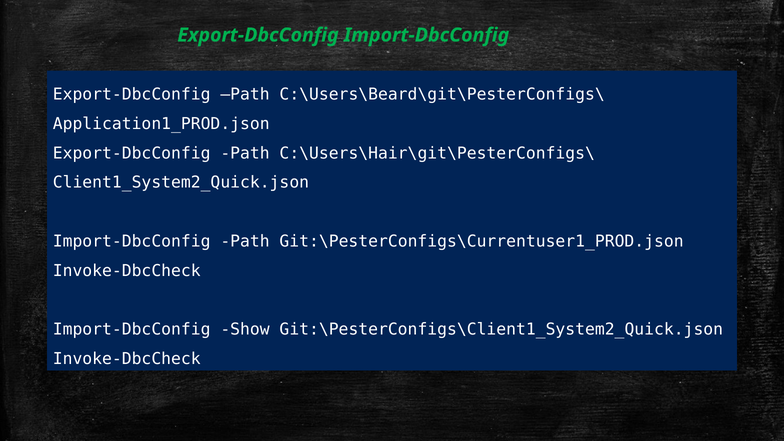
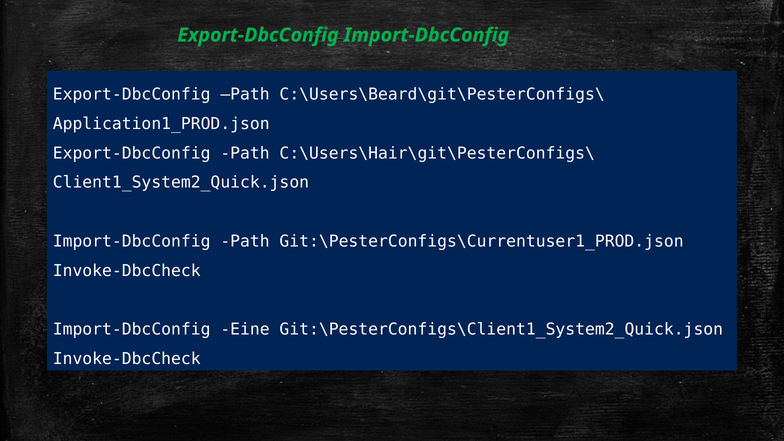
Show: Show -> Eine
